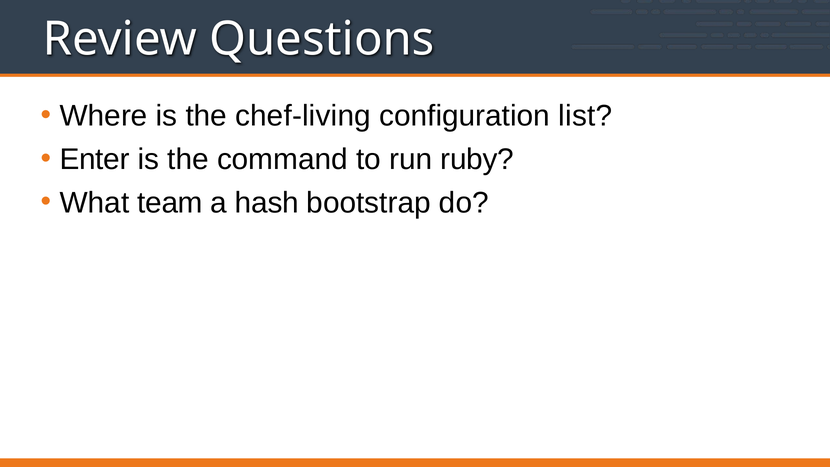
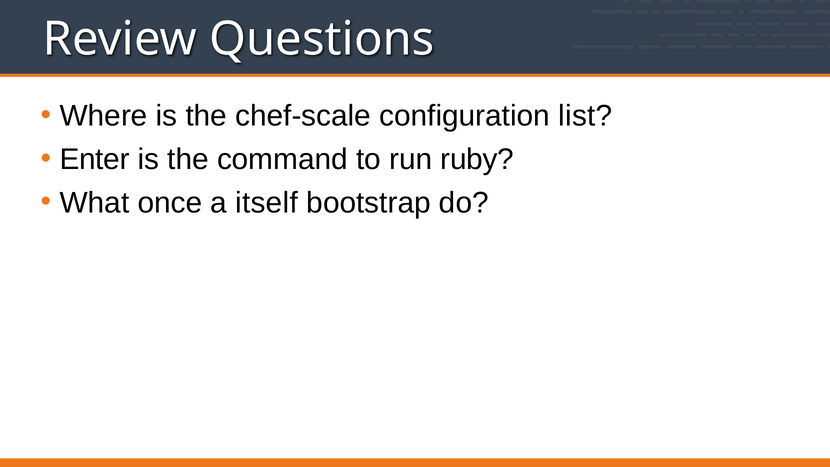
chef-living: chef-living -> chef-scale
team: team -> once
hash: hash -> itself
